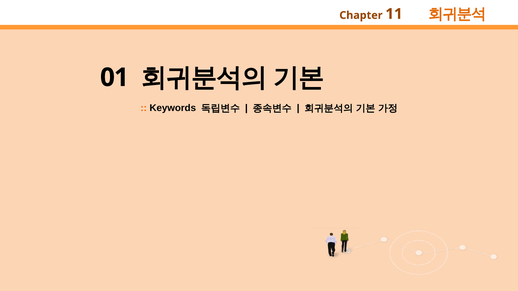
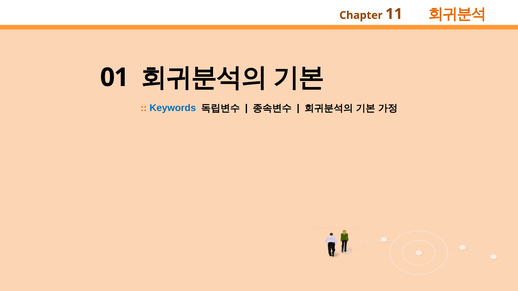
Keywords colour: black -> blue
